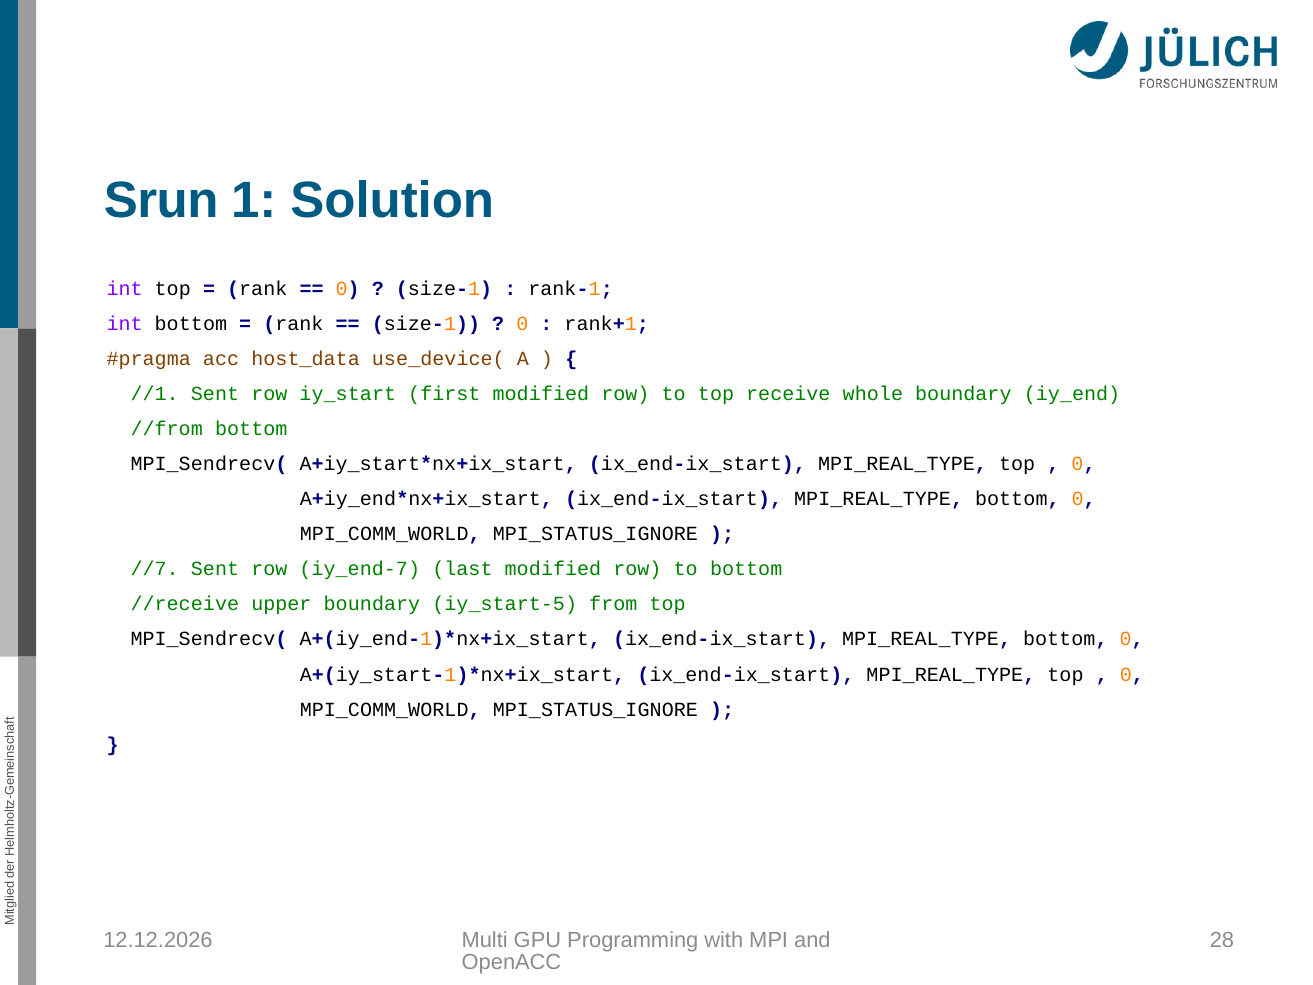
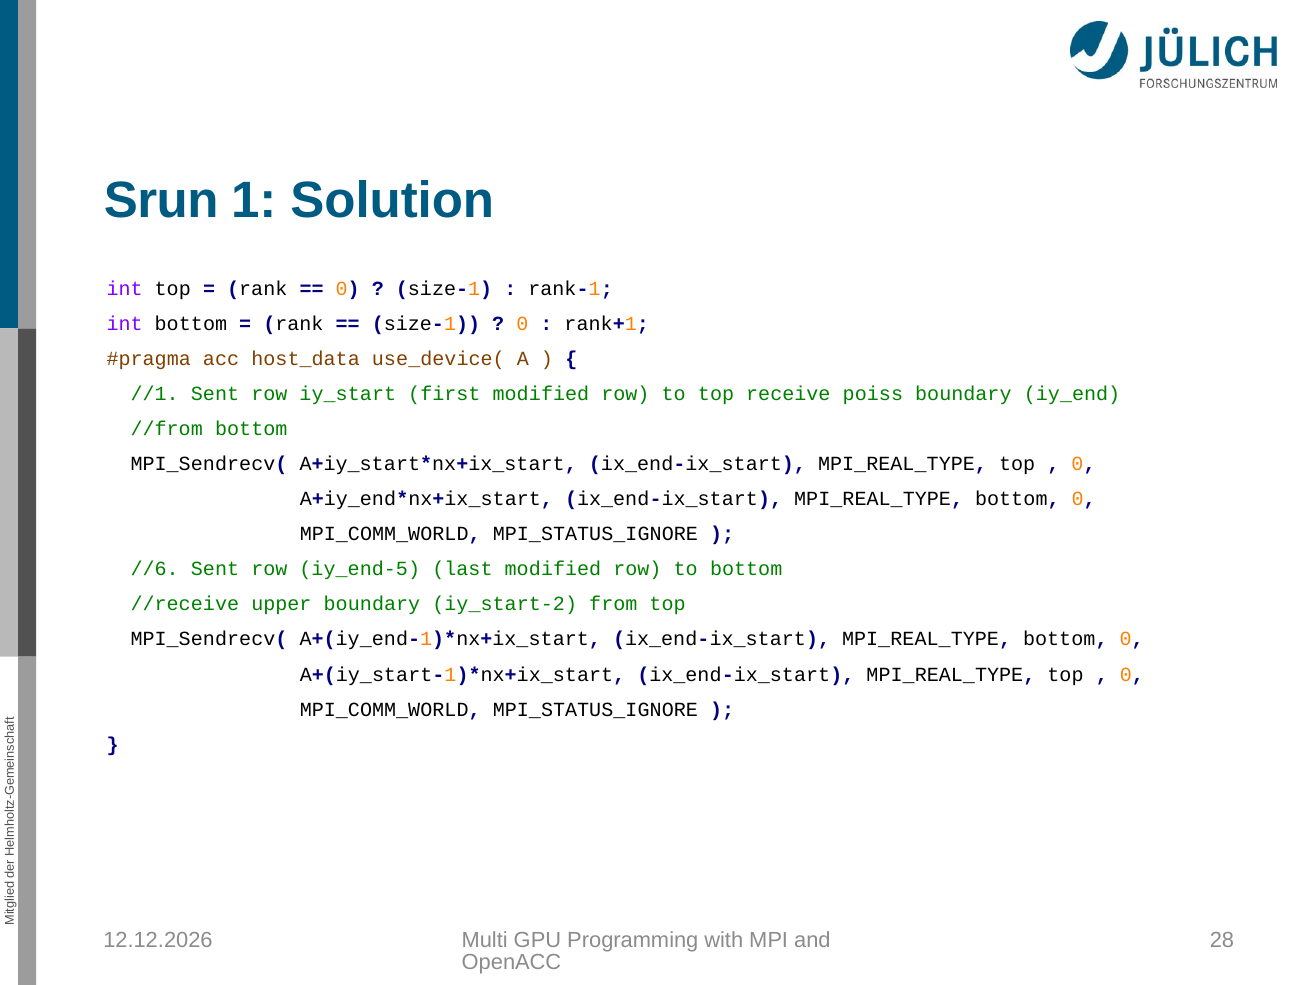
whole: whole -> poiss
//7: //7 -> //6
iy_end-7: iy_end-7 -> iy_end-5
iy_start-5: iy_start-5 -> iy_start-2
